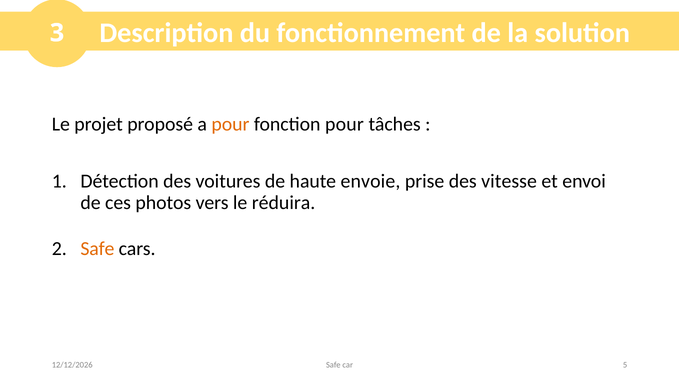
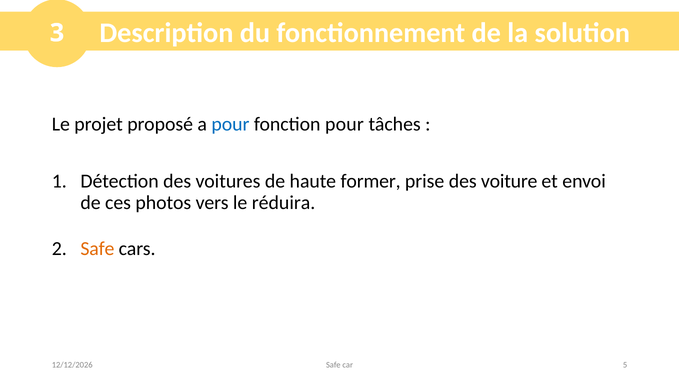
pour at (230, 124) colour: orange -> blue
envoie: envoie -> former
vitesse: vitesse -> voiture
